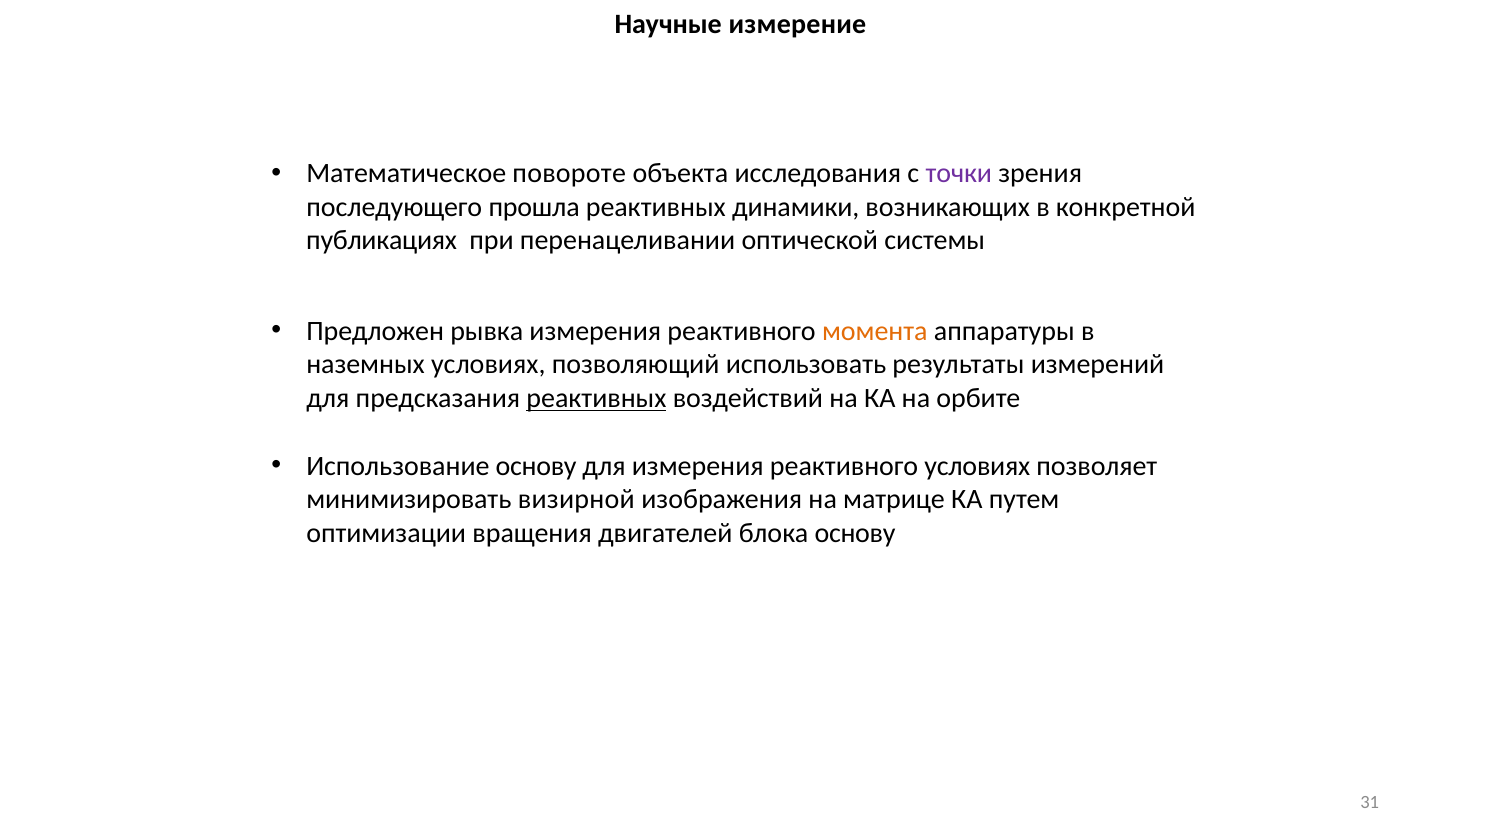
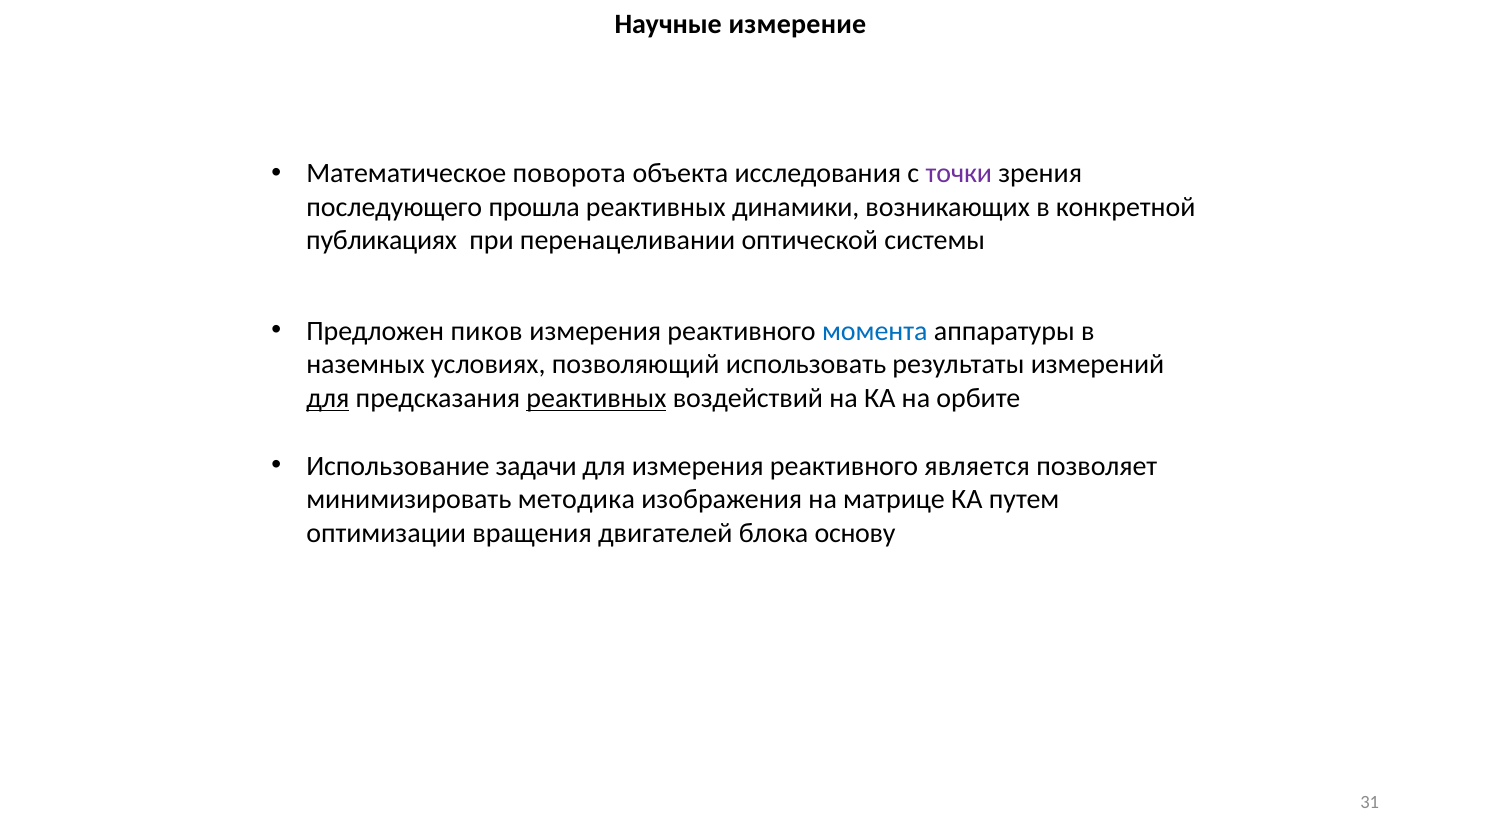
повороте: повороте -> поворота
рывка: рывка -> пиков
момента colour: orange -> blue
для at (328, 398) underline: none -> present
Использование основу: основу -> задачи
реактивного условиях: условиях -> является
визирной: визирной -> методика
